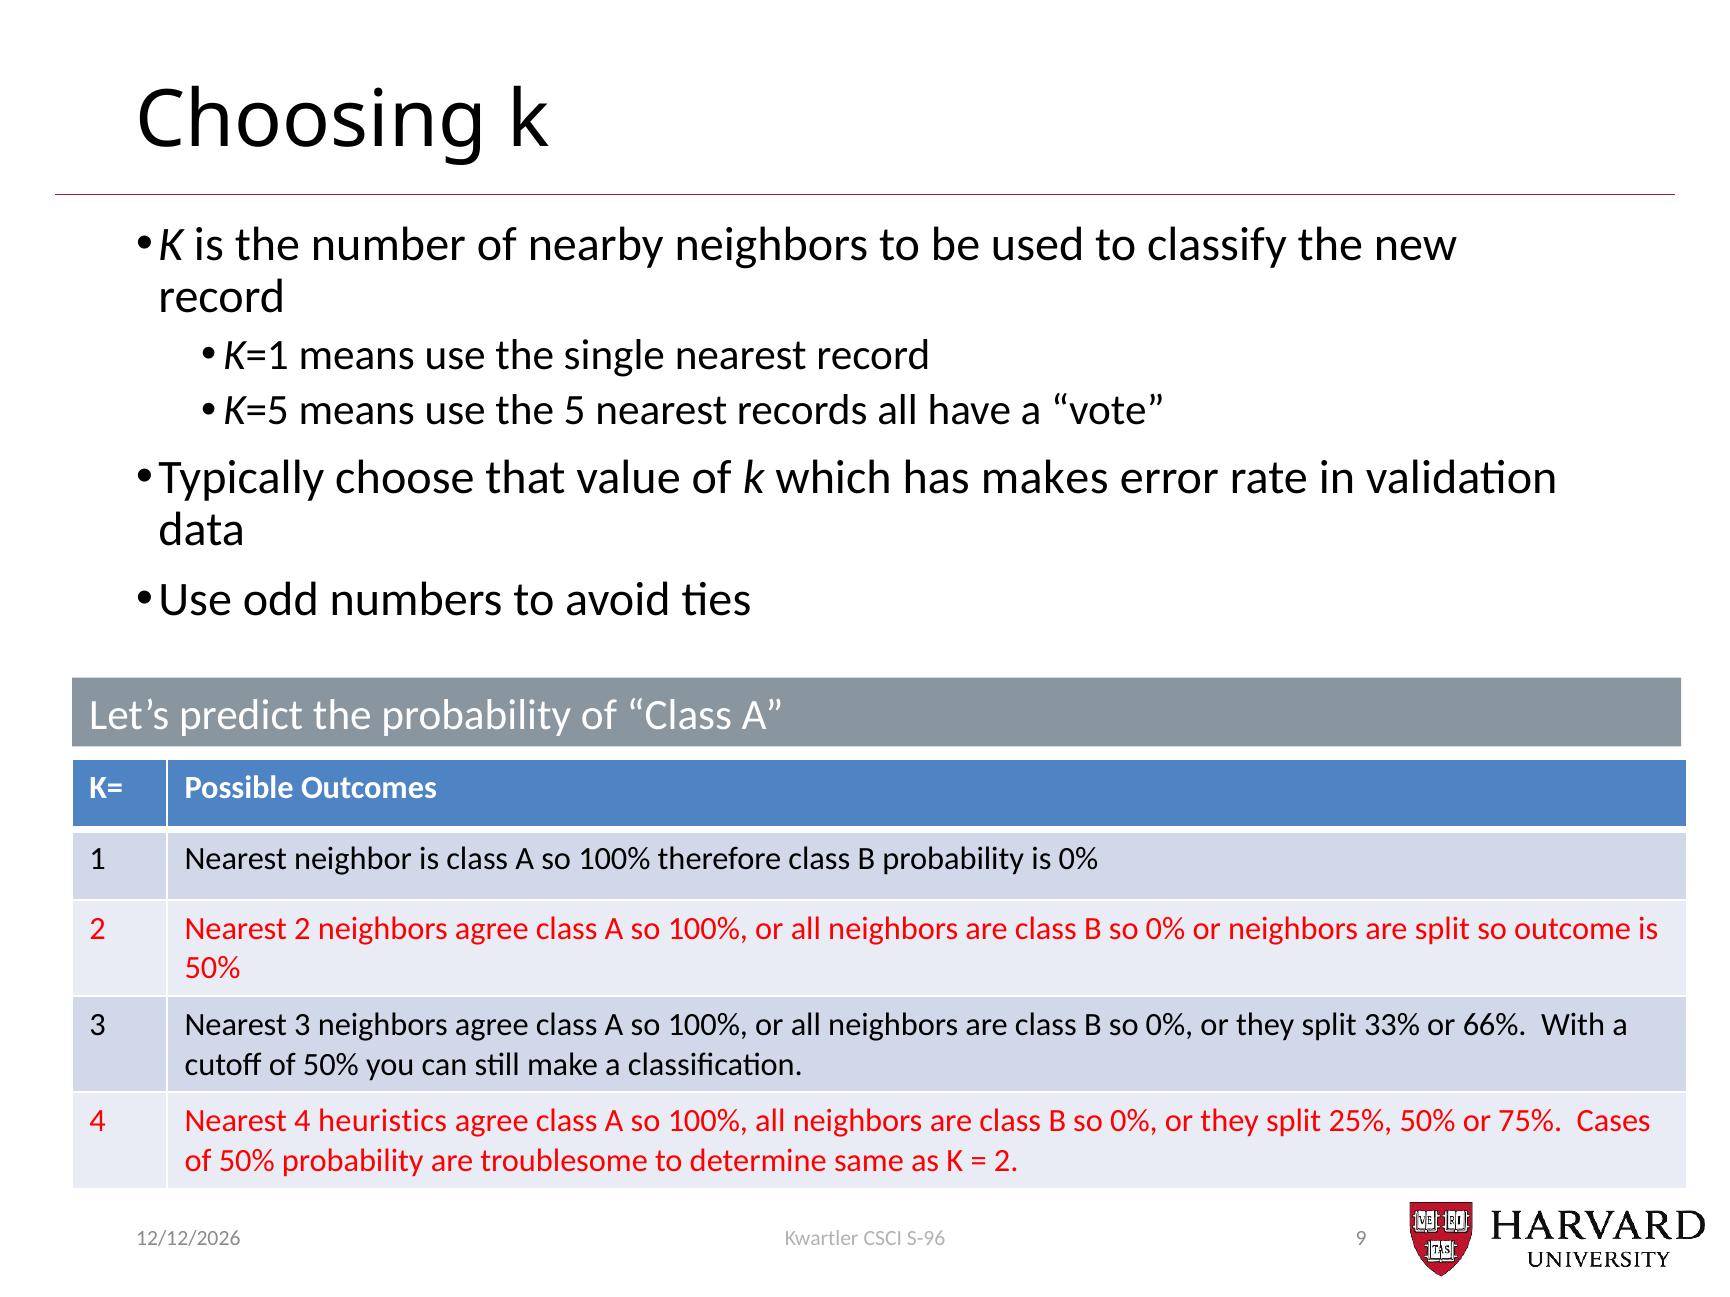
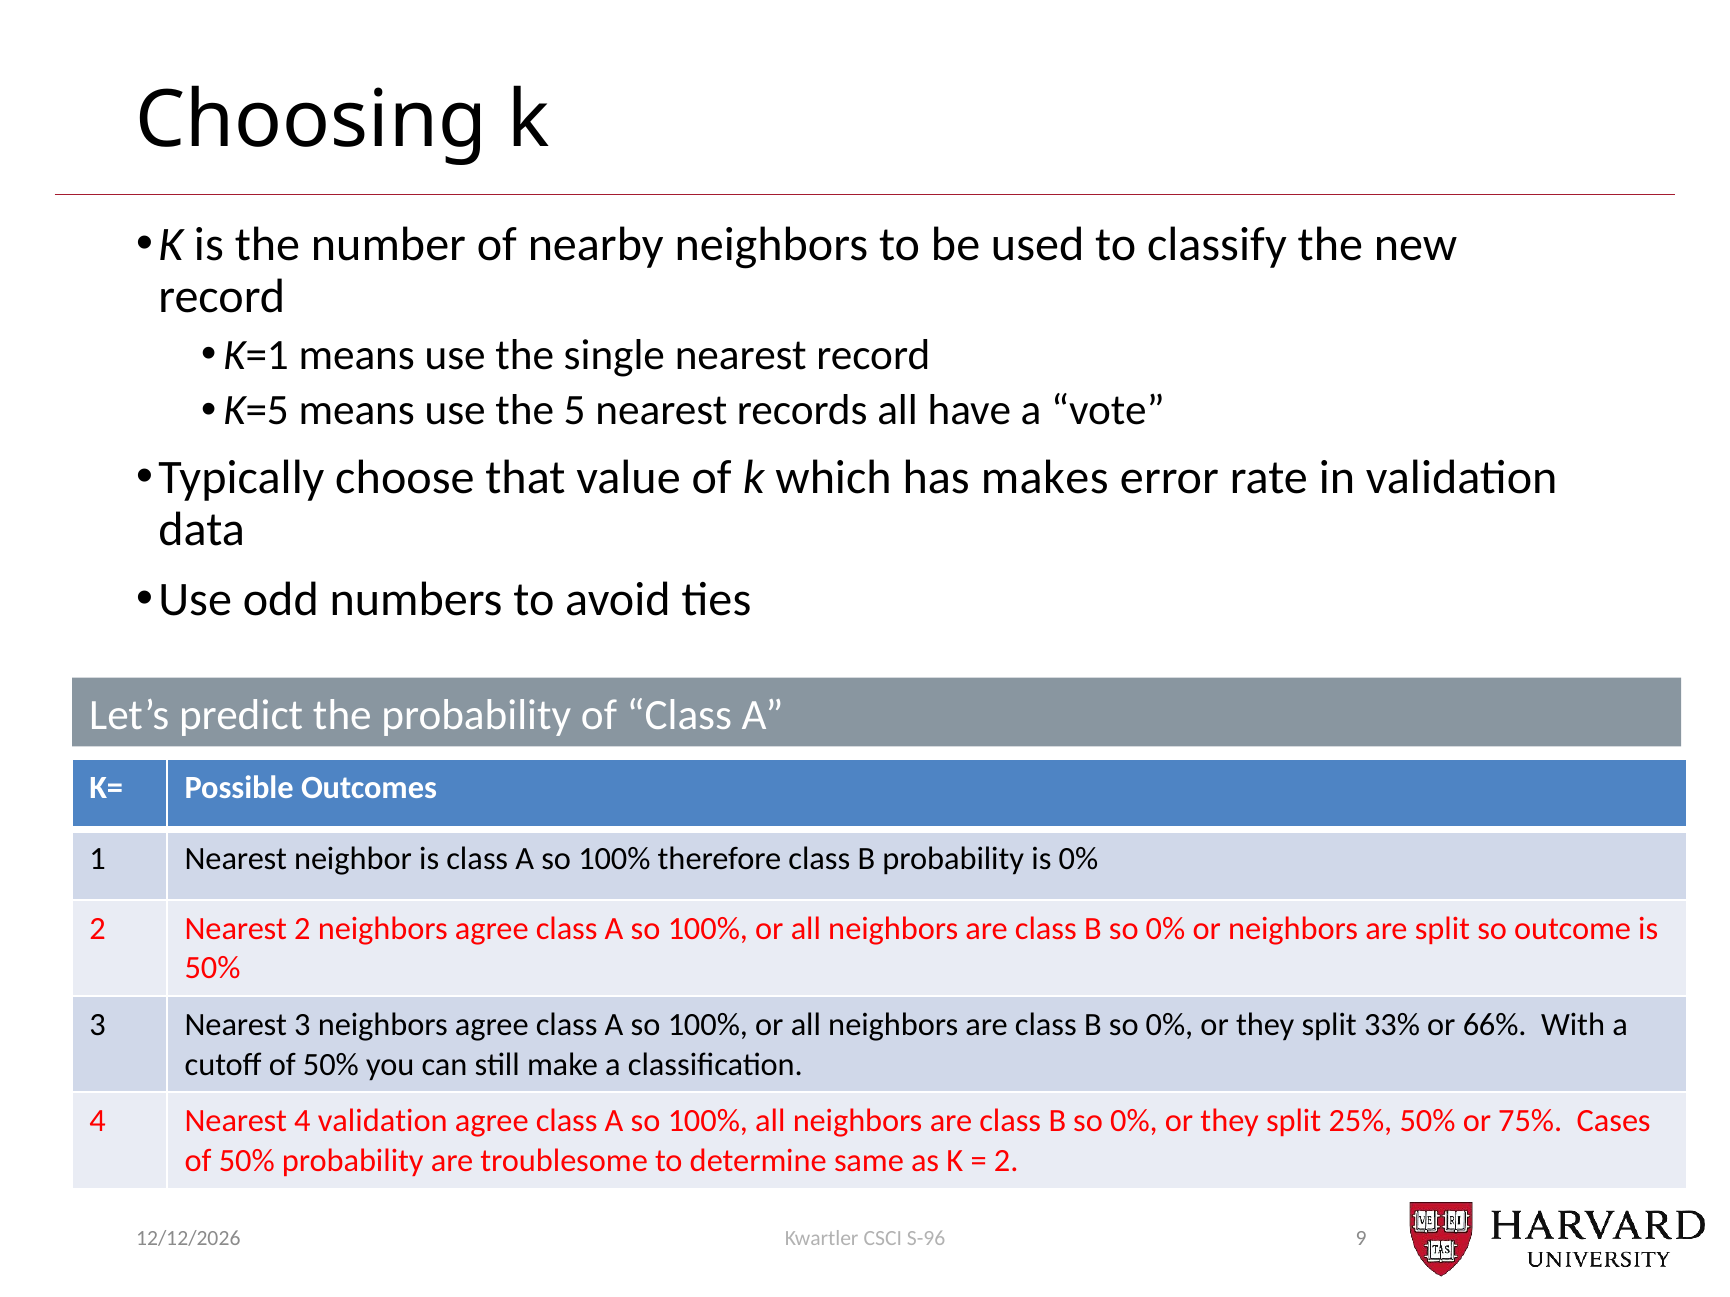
4 heuristics: heuristics -> validation
